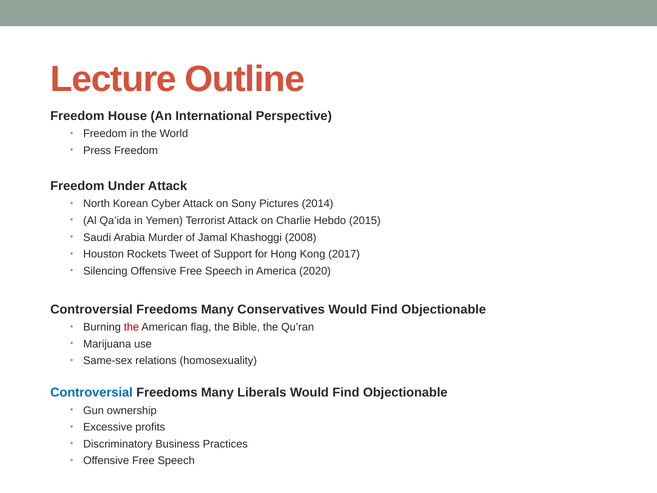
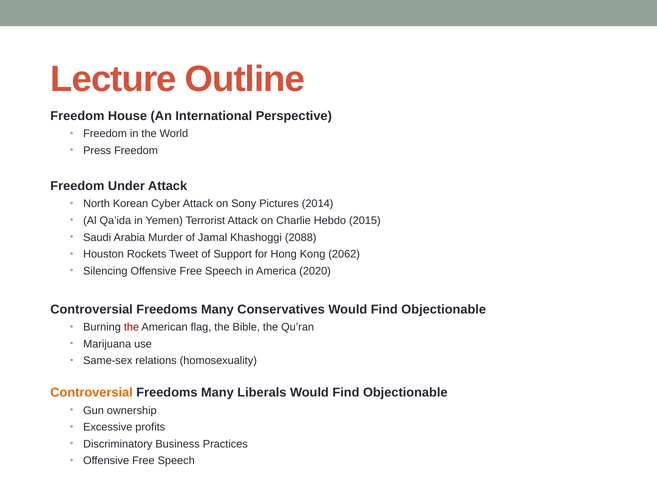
2008: 2008 -> 2088
2017: 2017 -> 2062
Controversial at (92, 393) colour: blue -> orange
